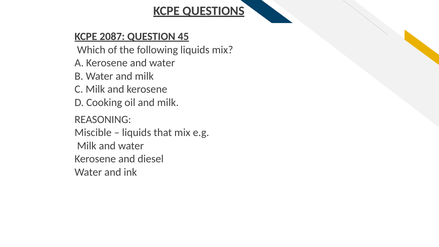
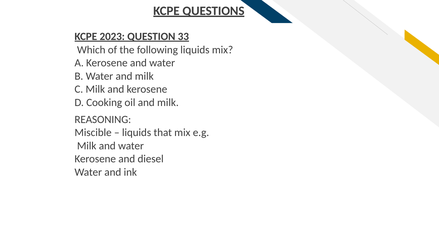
2087: 2087 -> 2023
45: 45 -> 33
